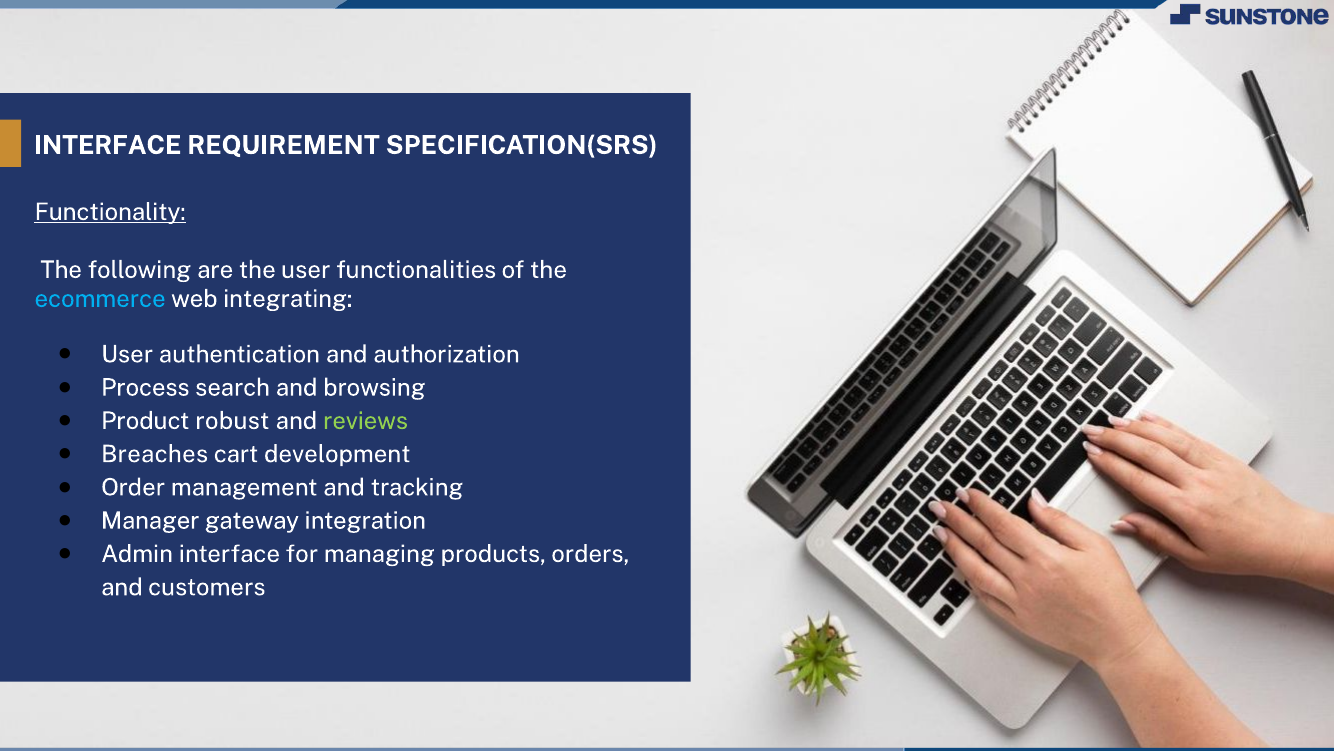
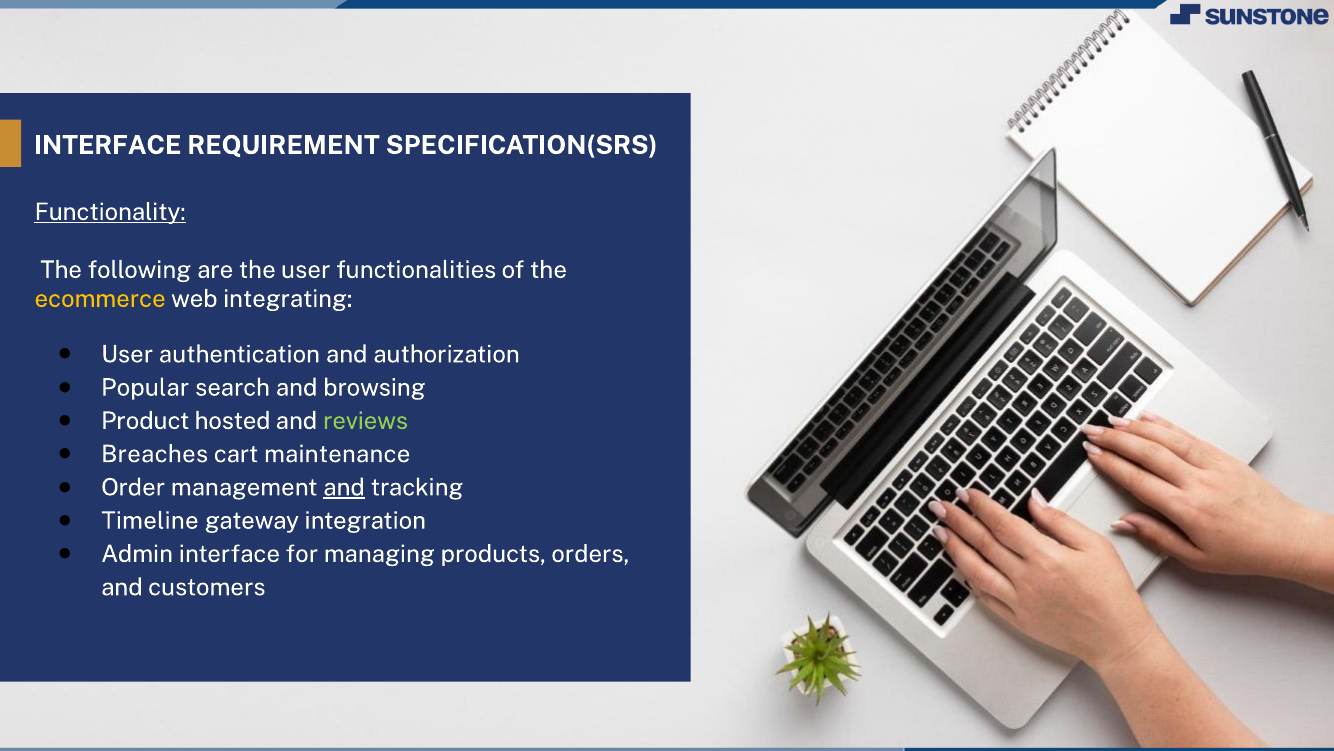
ecommerce colour: light blue -> yellow
Process: Process -> Popular
robust: robust -> hosted
development: development -> maintenance
and at (344, 487) underline: none -> present
Manager: Manager -> Timeline
